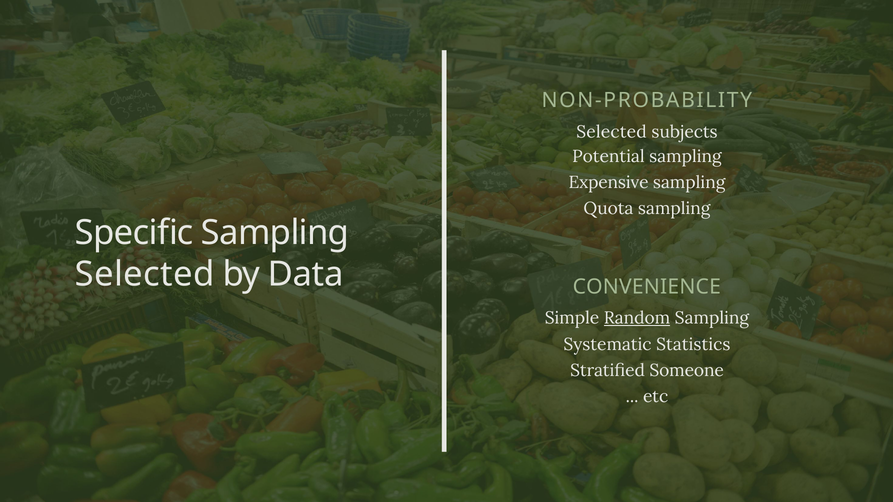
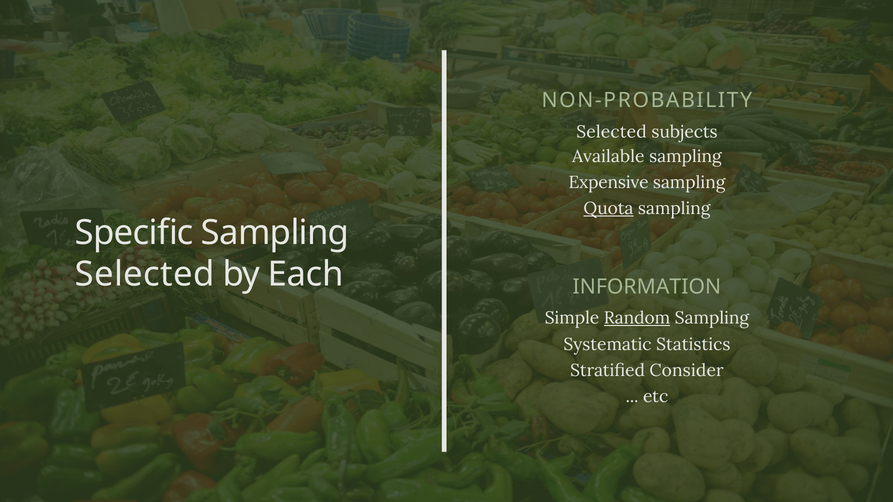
Potential: Potential -> Available
Quota underline: none -> present
Data: Data -> Each
CONVENIENCE: CONVENIENCE -> INFORMATION
Someone: Someone -> Consider
